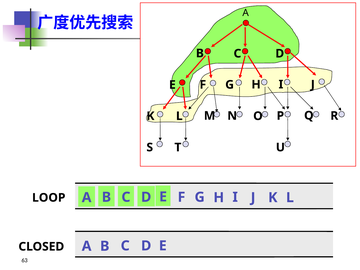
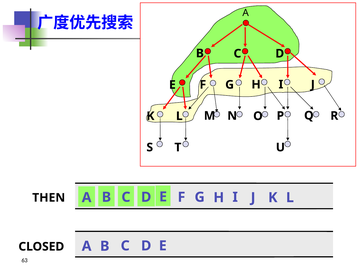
LOOP: LOOP -> THEN
